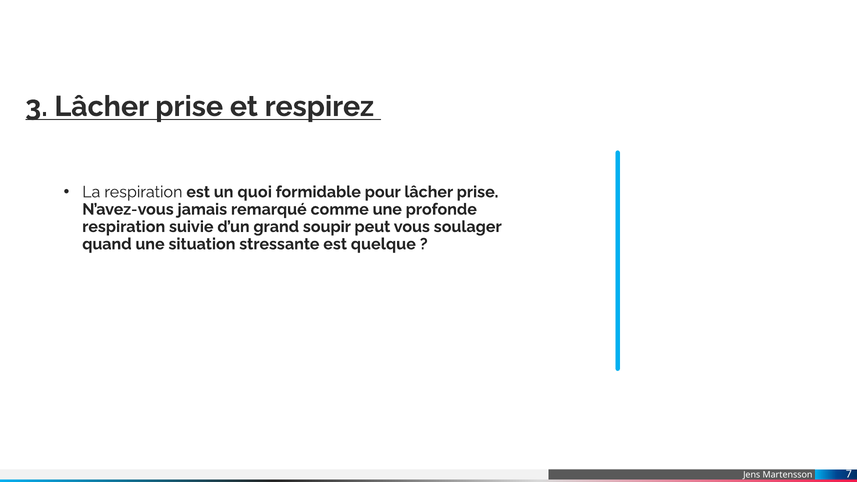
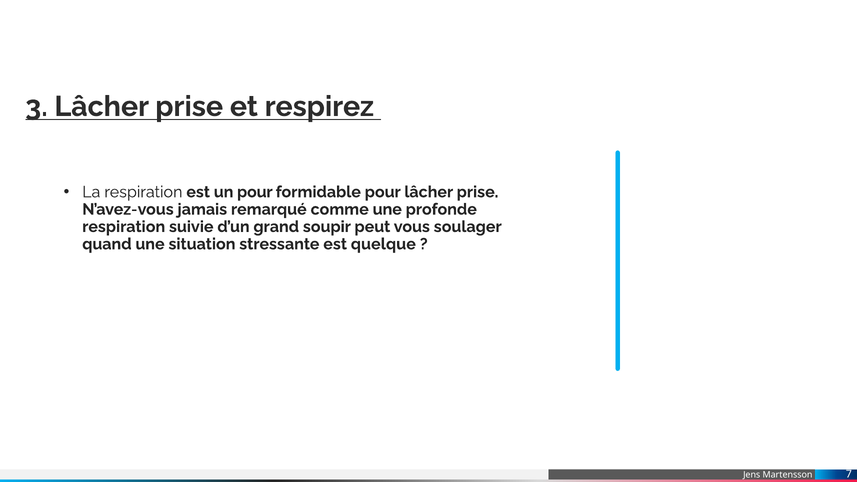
un quoi: quoi -> pour
